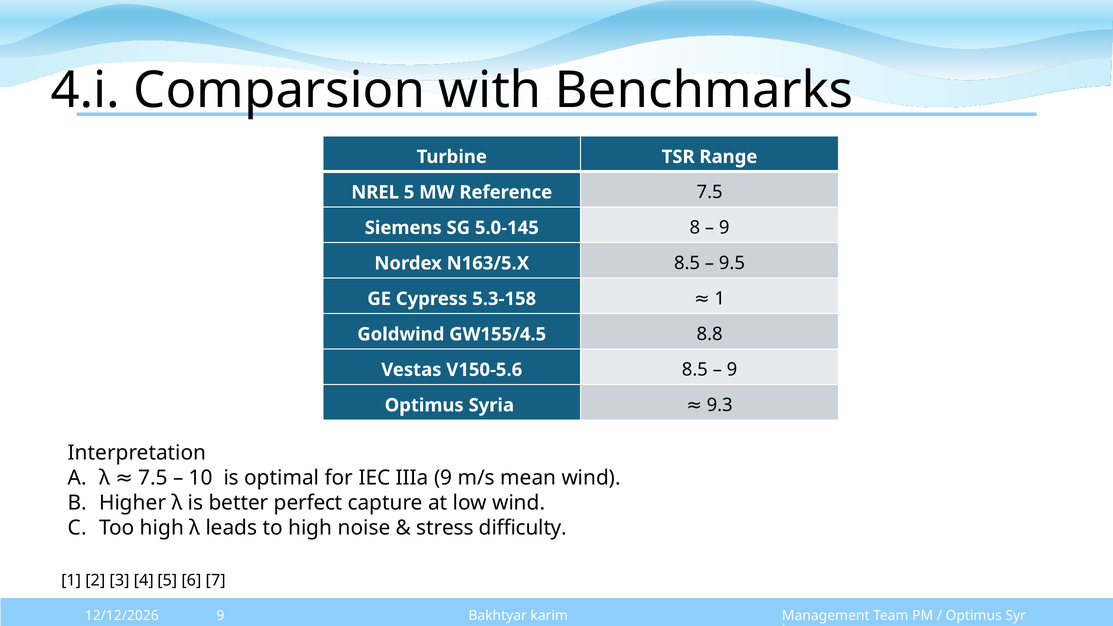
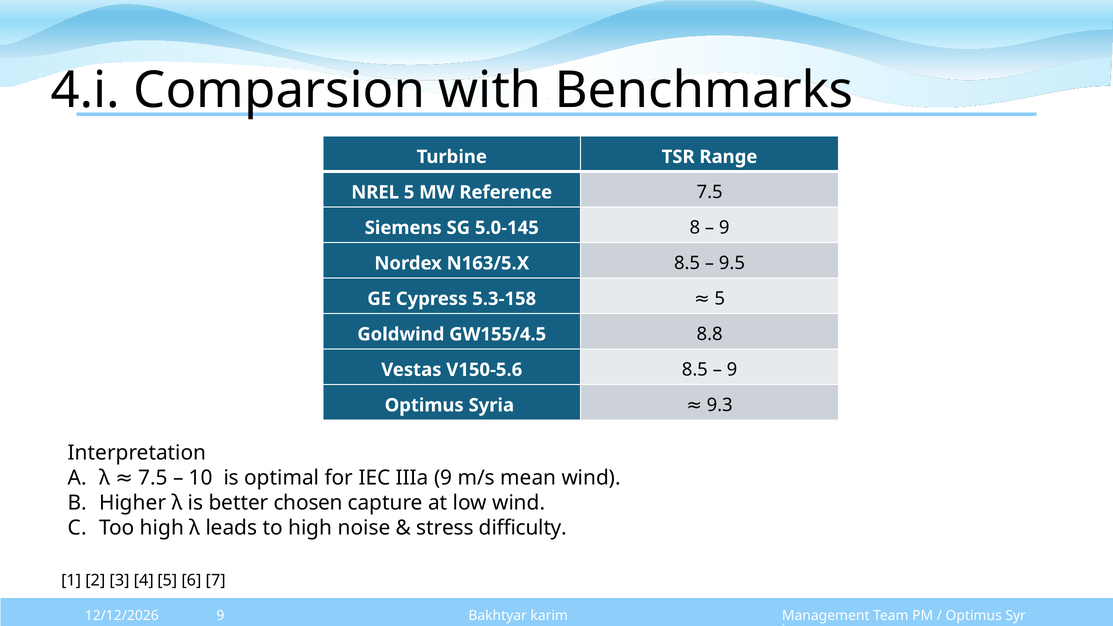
1 at (720, 299): 1 -> 5
perfect: perfect -> chosen
